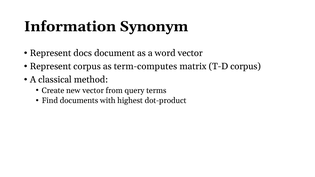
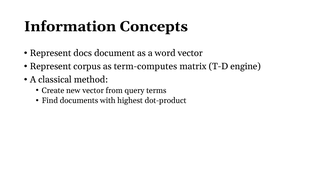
Synonym: Synonym -> Concepts
T-D corpus: corpus -> engine
